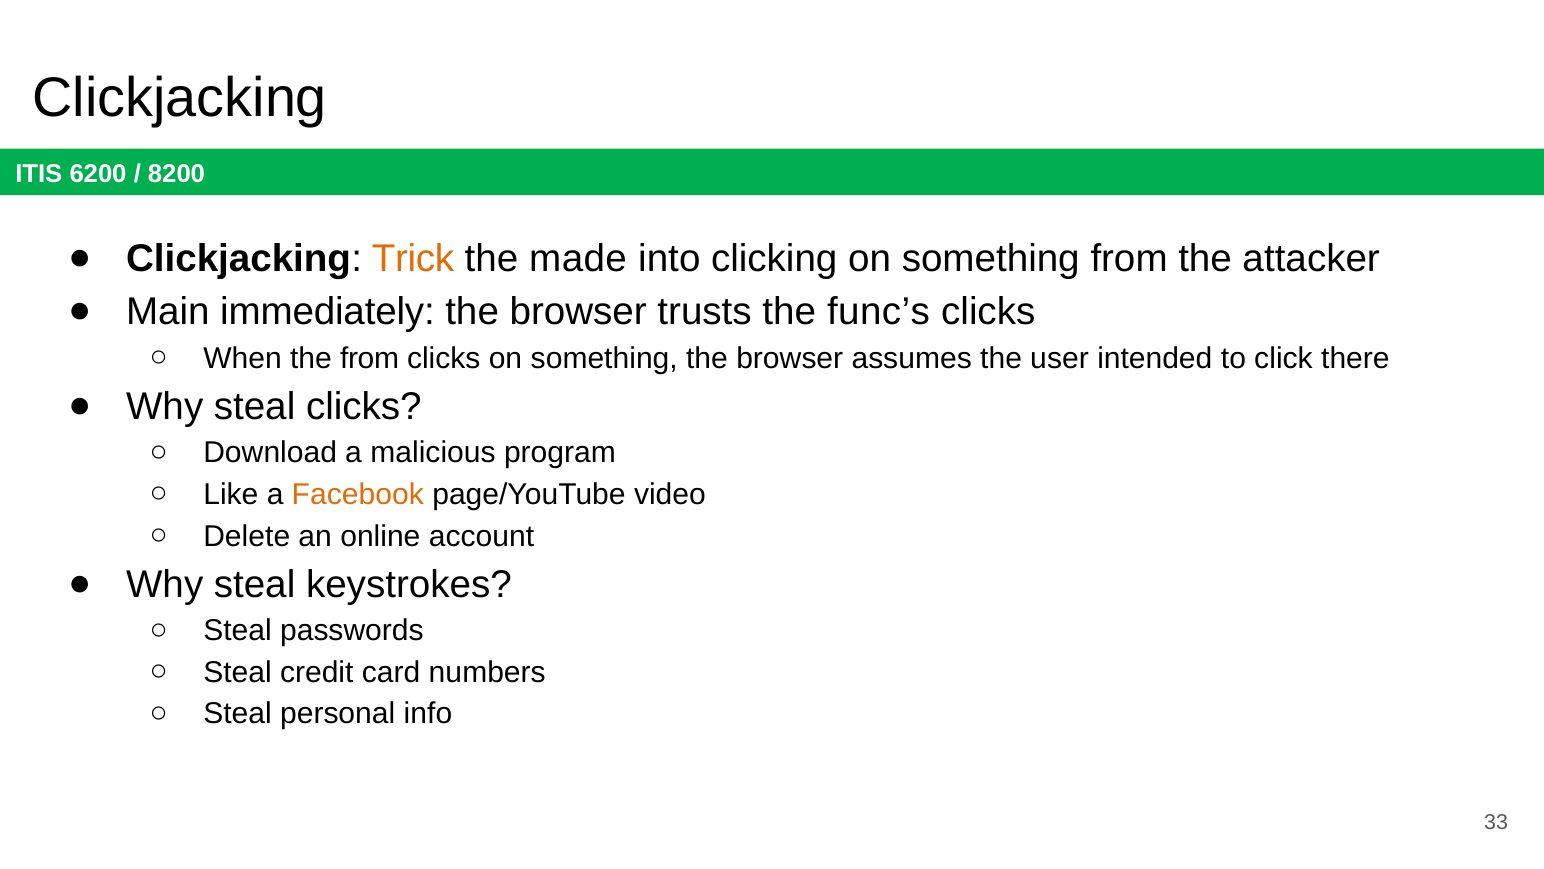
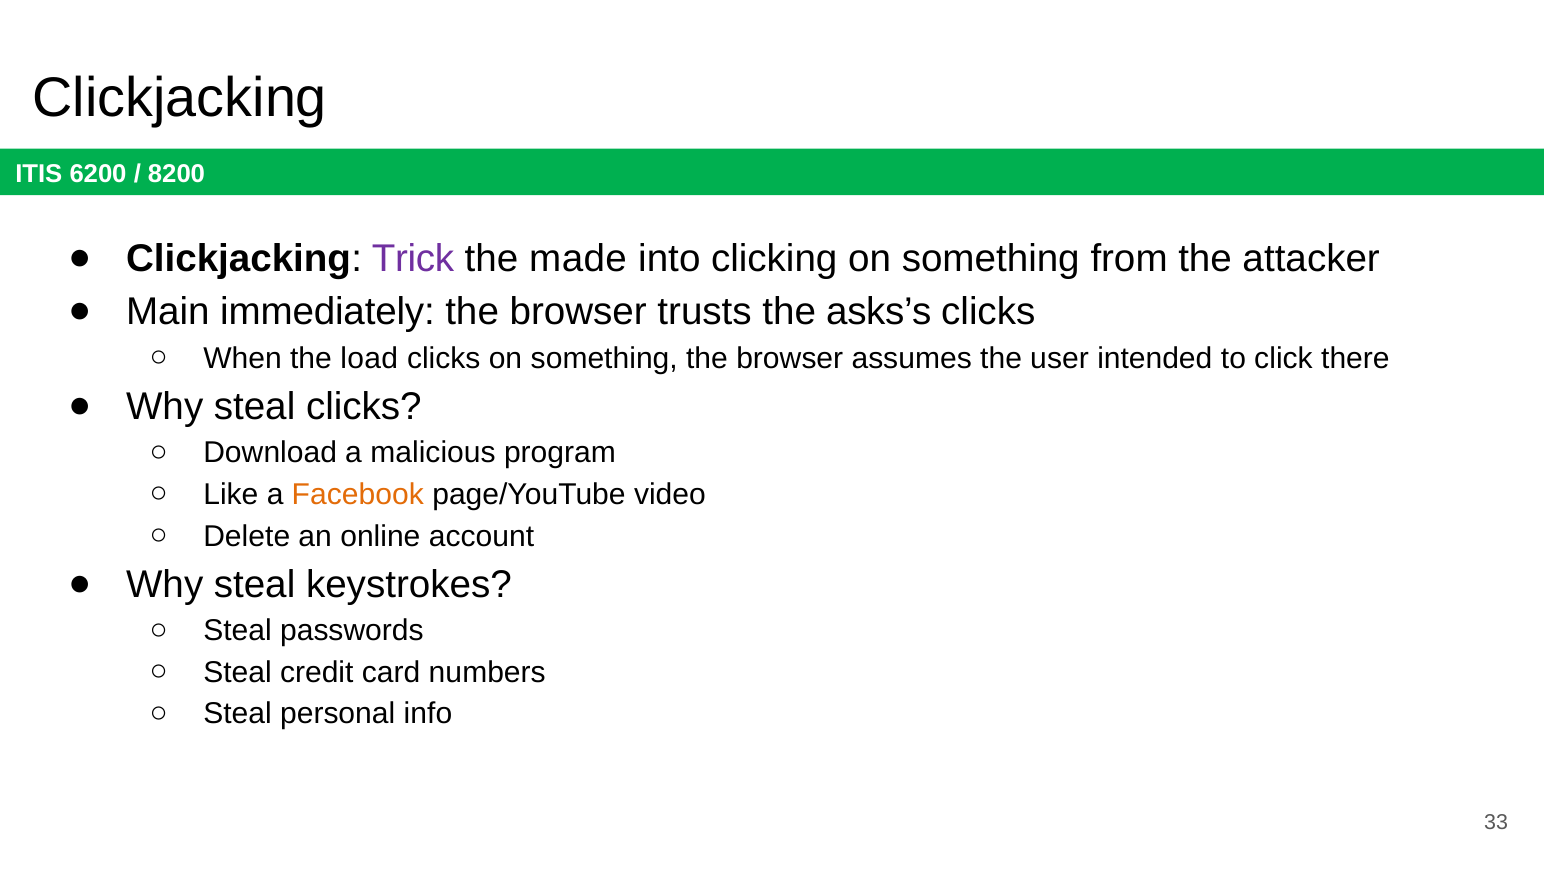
Trick colour: orange -> purple
func’s: func’s -> asks’s
the from: from -> load
